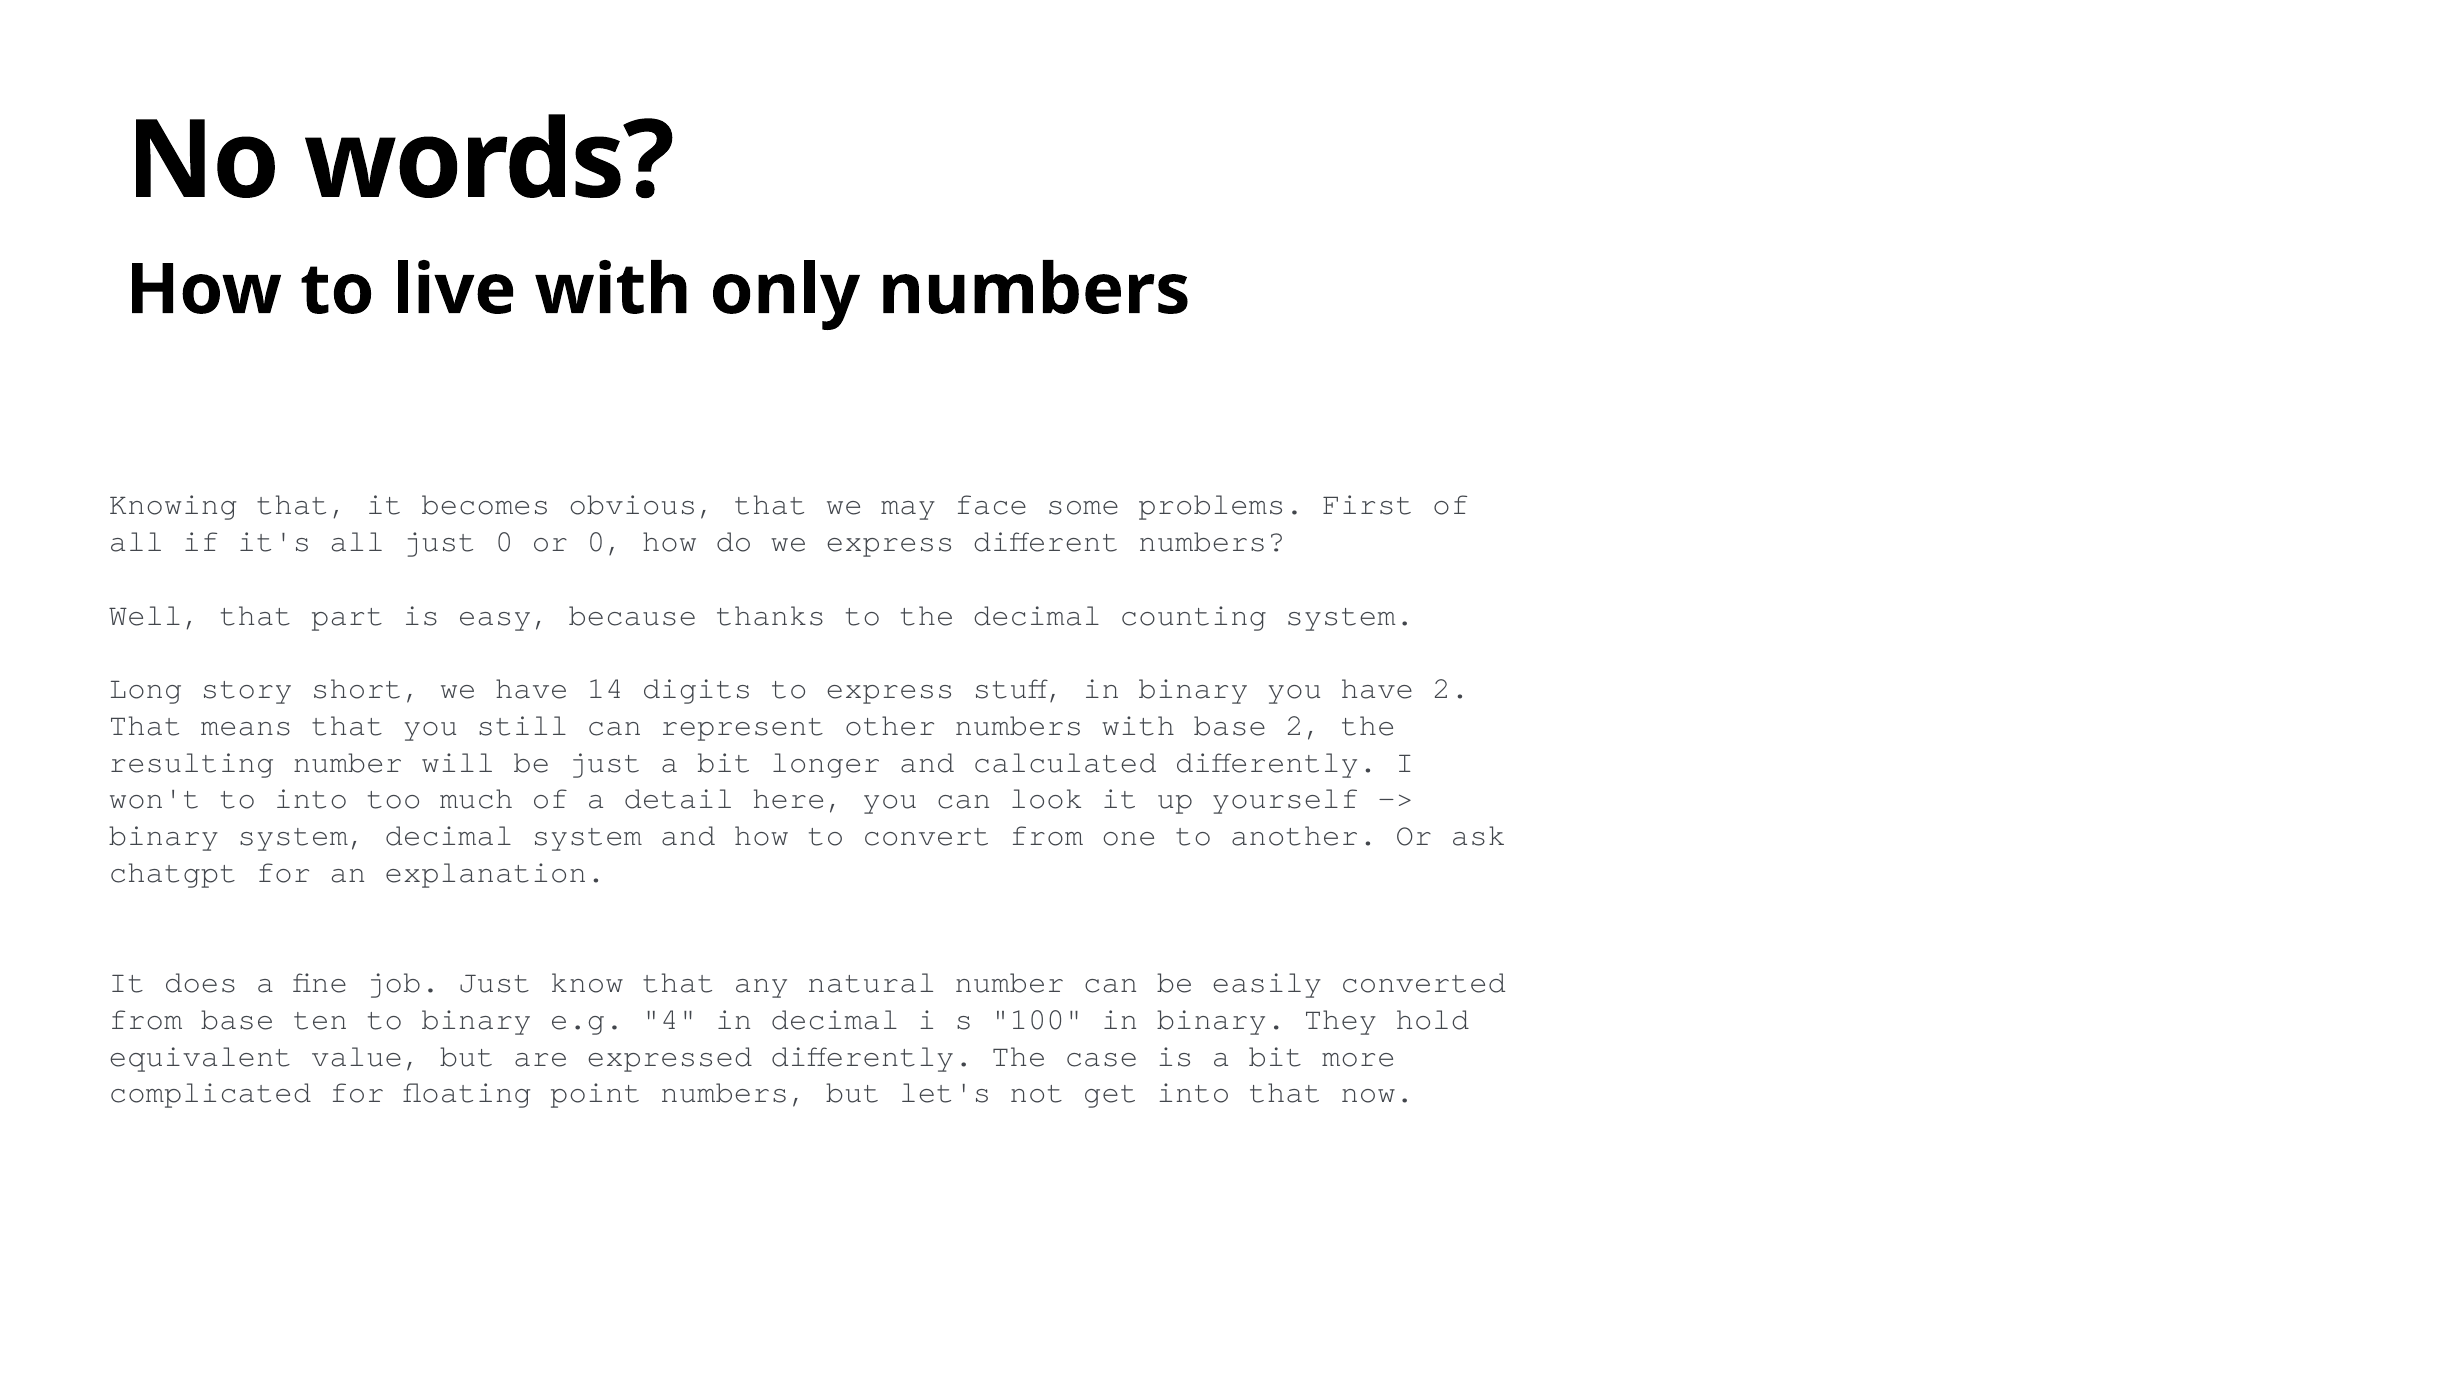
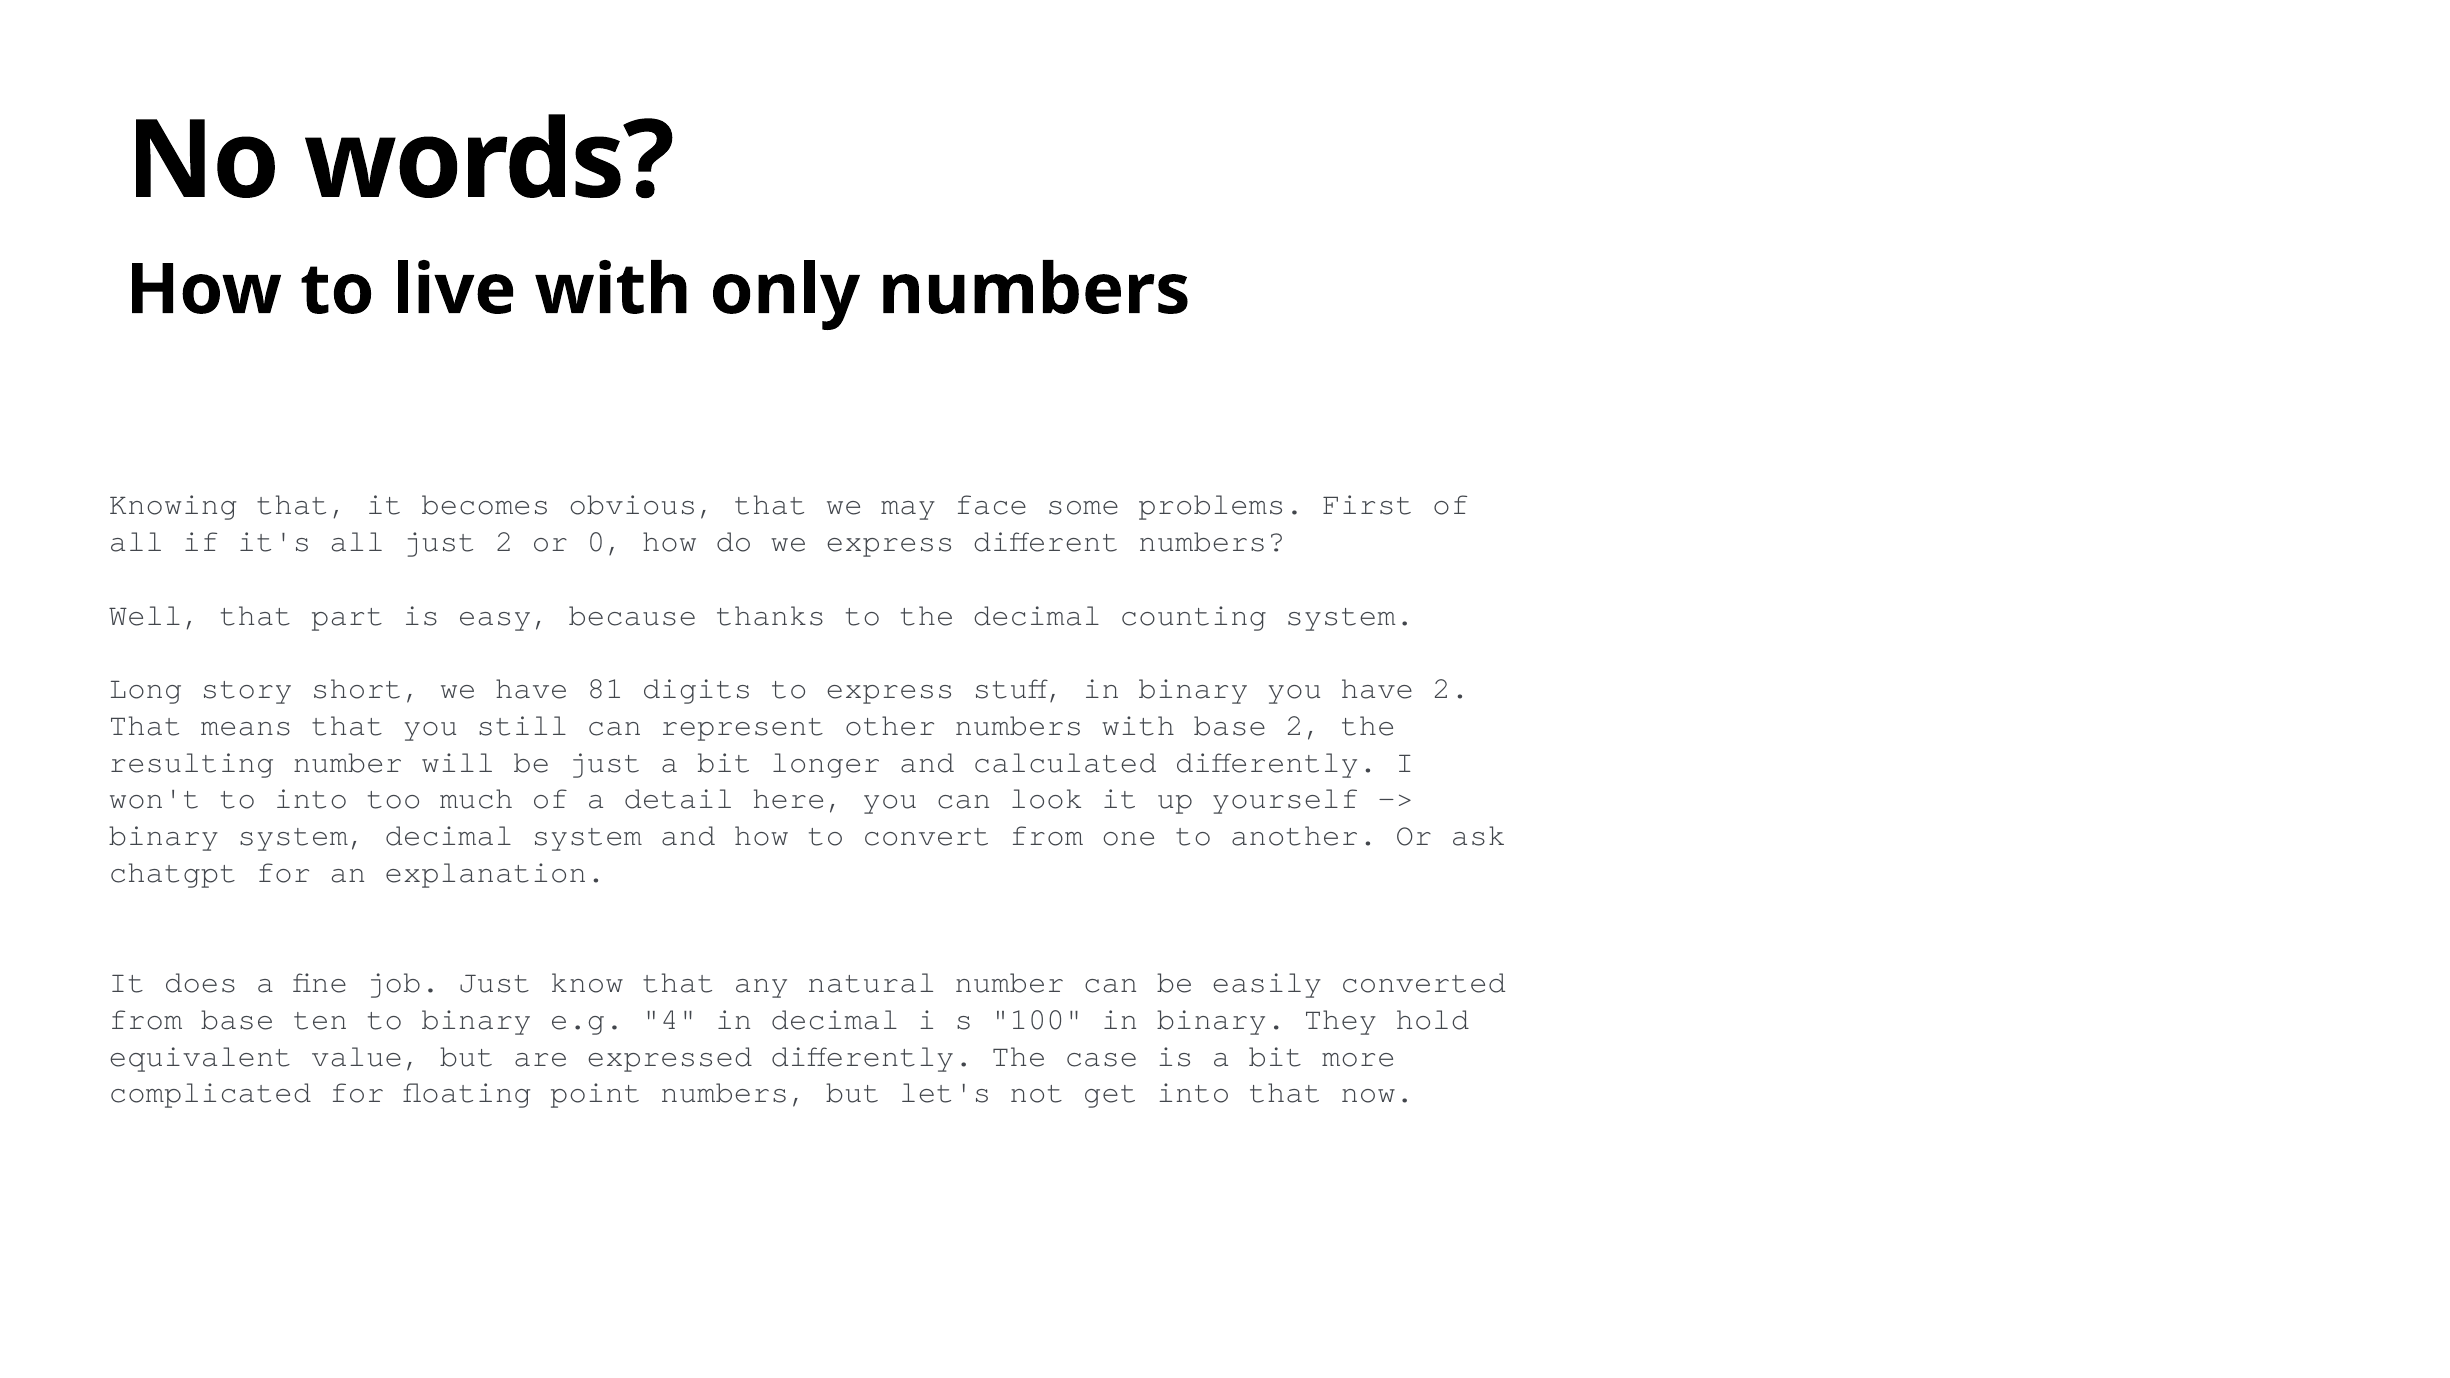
just 0: 0 -> 2
14: 14 -> 81
